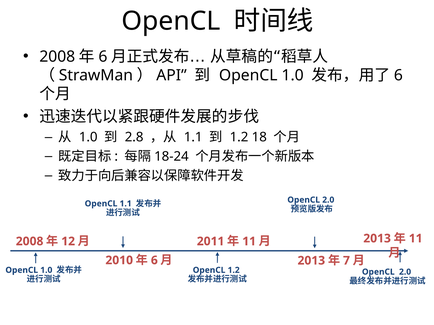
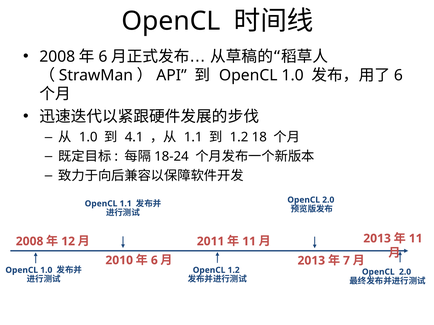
2.8: 2.8 -> 4.1
